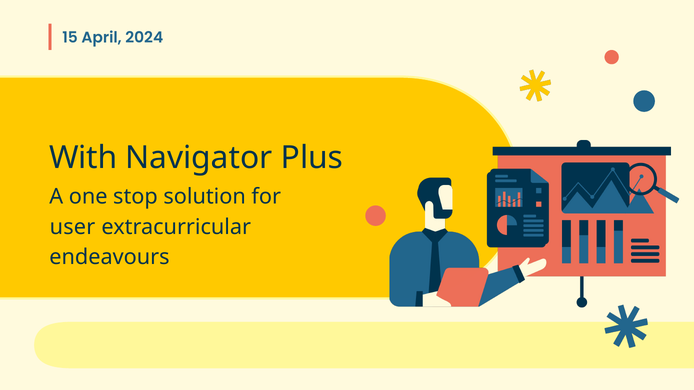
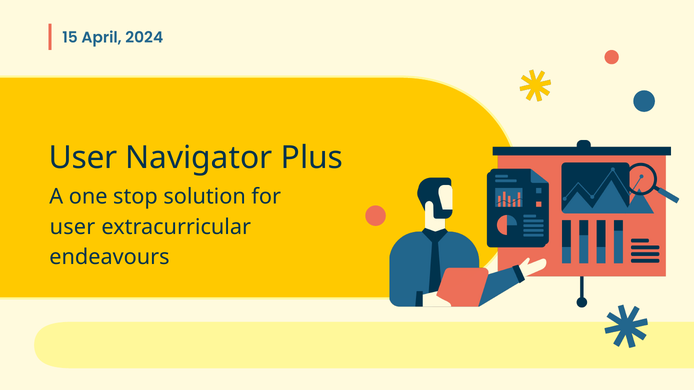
With at (83, 158): With -> User
